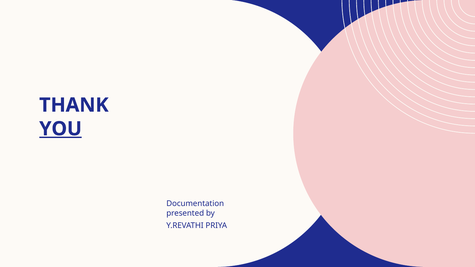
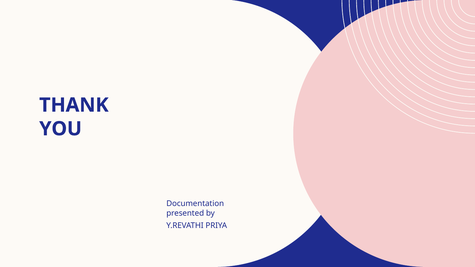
YOU underline: present -> none
